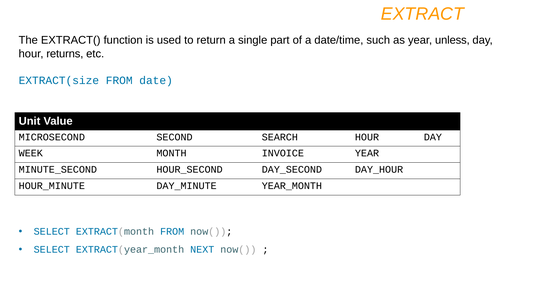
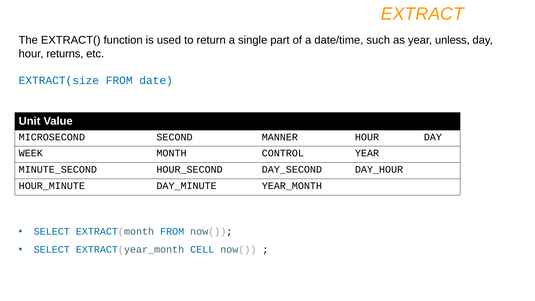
SEARCH: SEARCH -> MANNER
INVOICE: INVOICE -> CONTROL
NEXT: NEXT -> CELL
